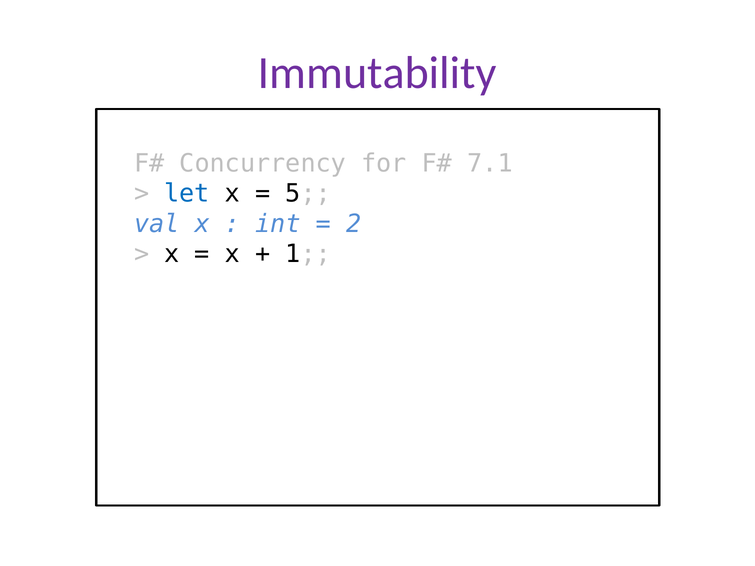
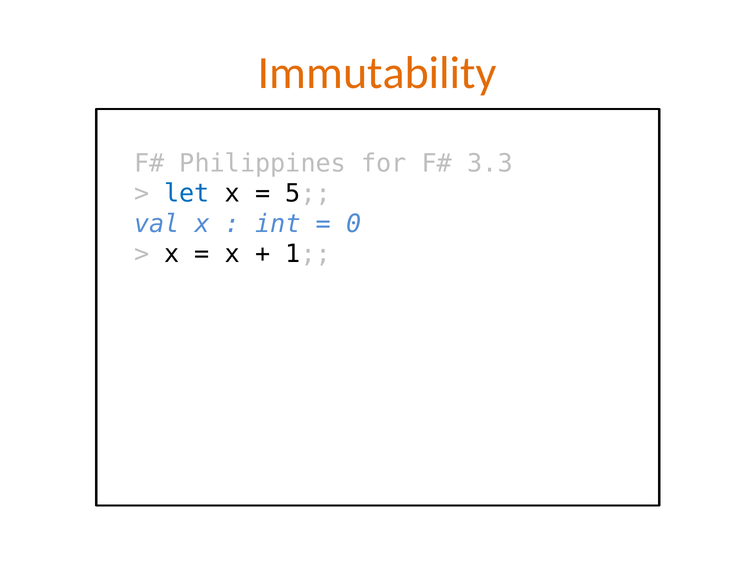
Immutability colour: purple -> orange
Concurrency: Concurrency -> Philippines
7.1: 7.1 -> 3.3
2: 2 -> 0
